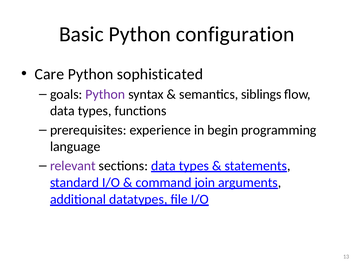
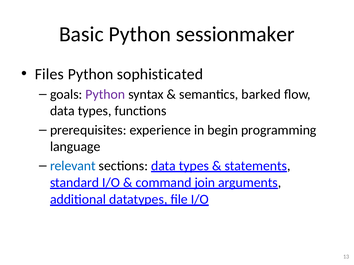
configuration: configuration -> sessionmaker
Care: Care -> Files
siblings: siblings -> barked
relevant colour: purple -> blue
